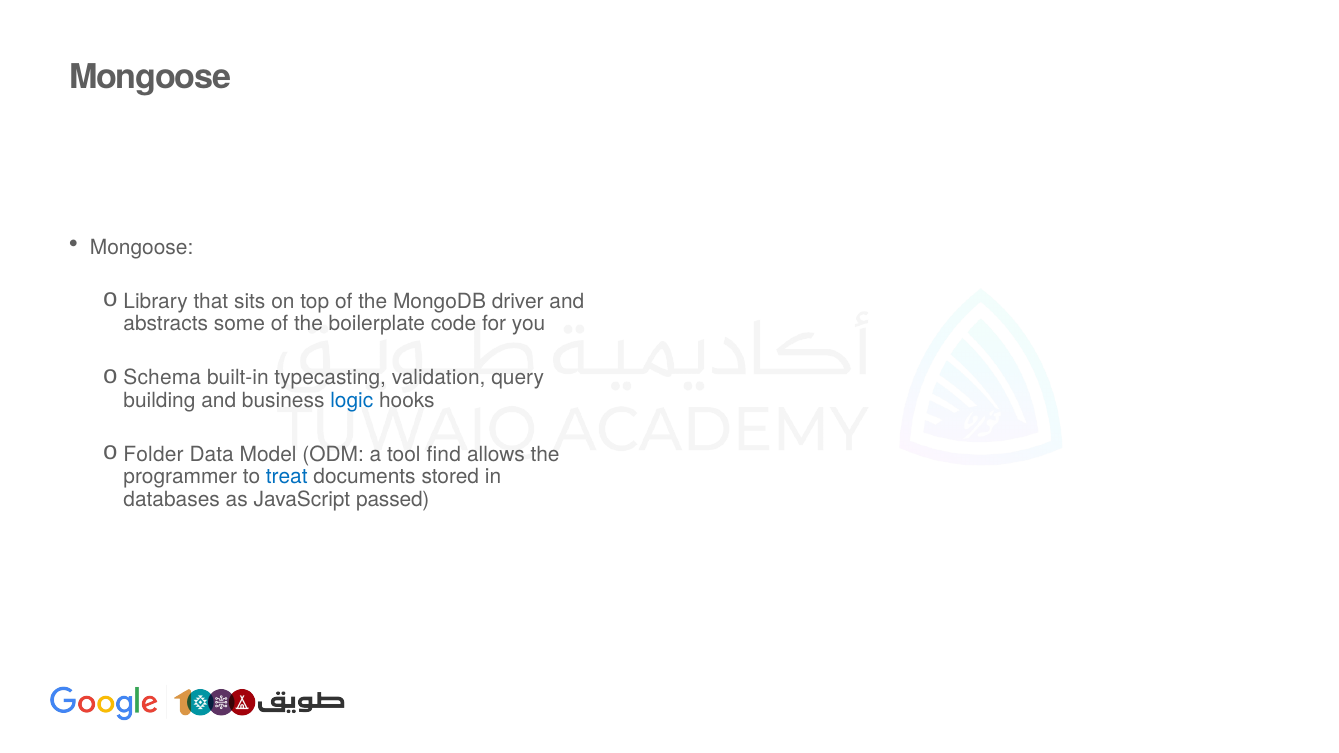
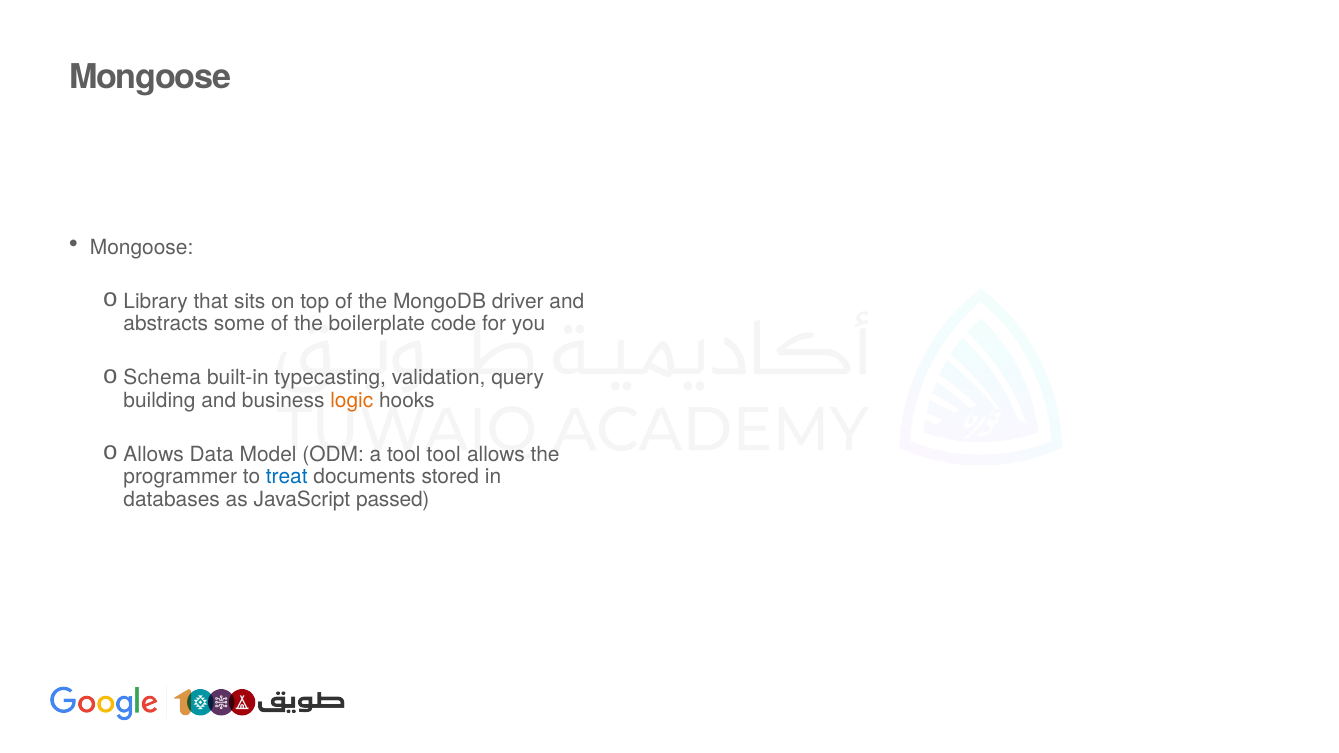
logic colour: blue -> orange
Folder at (154, 454): Folder -> Allows
tool find: find -> tool
